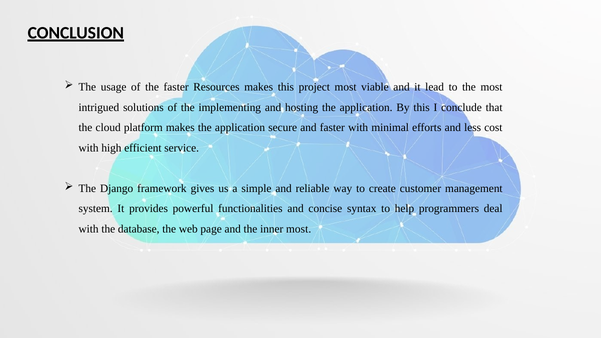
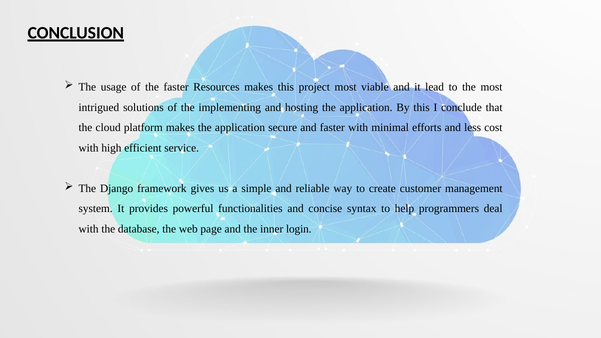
inner most: most -> login
